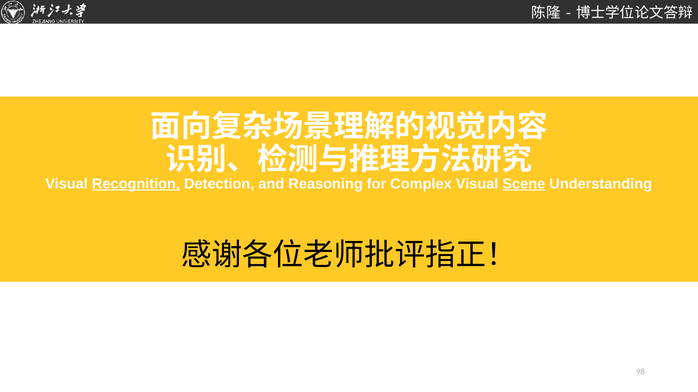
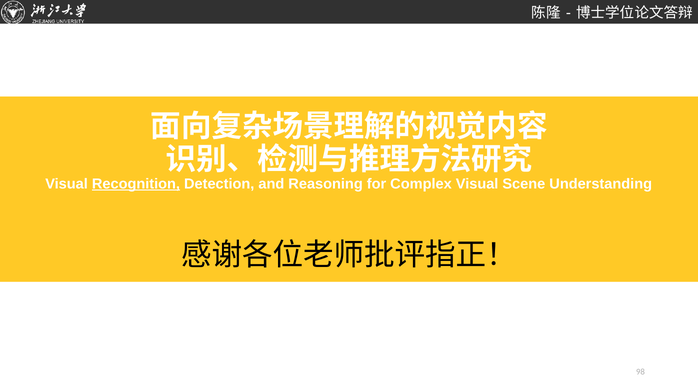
Scene underline: present -> none
